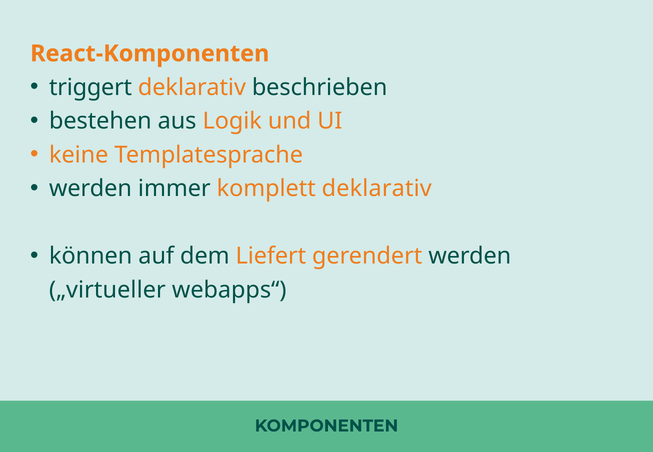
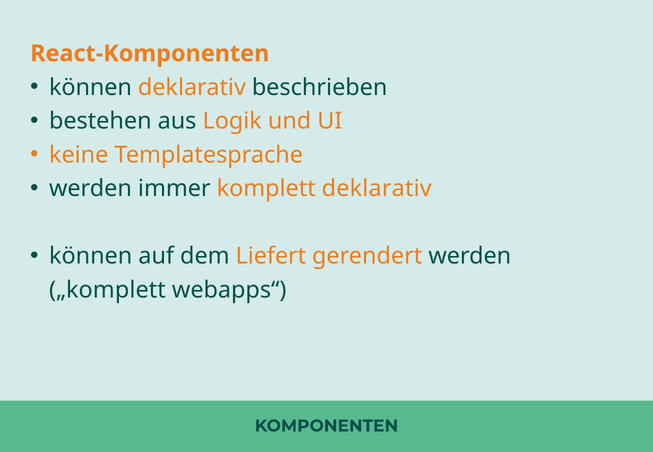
triggert at (91, 87): triggert -> können
„virtueller: „virtueller -> „komplett
